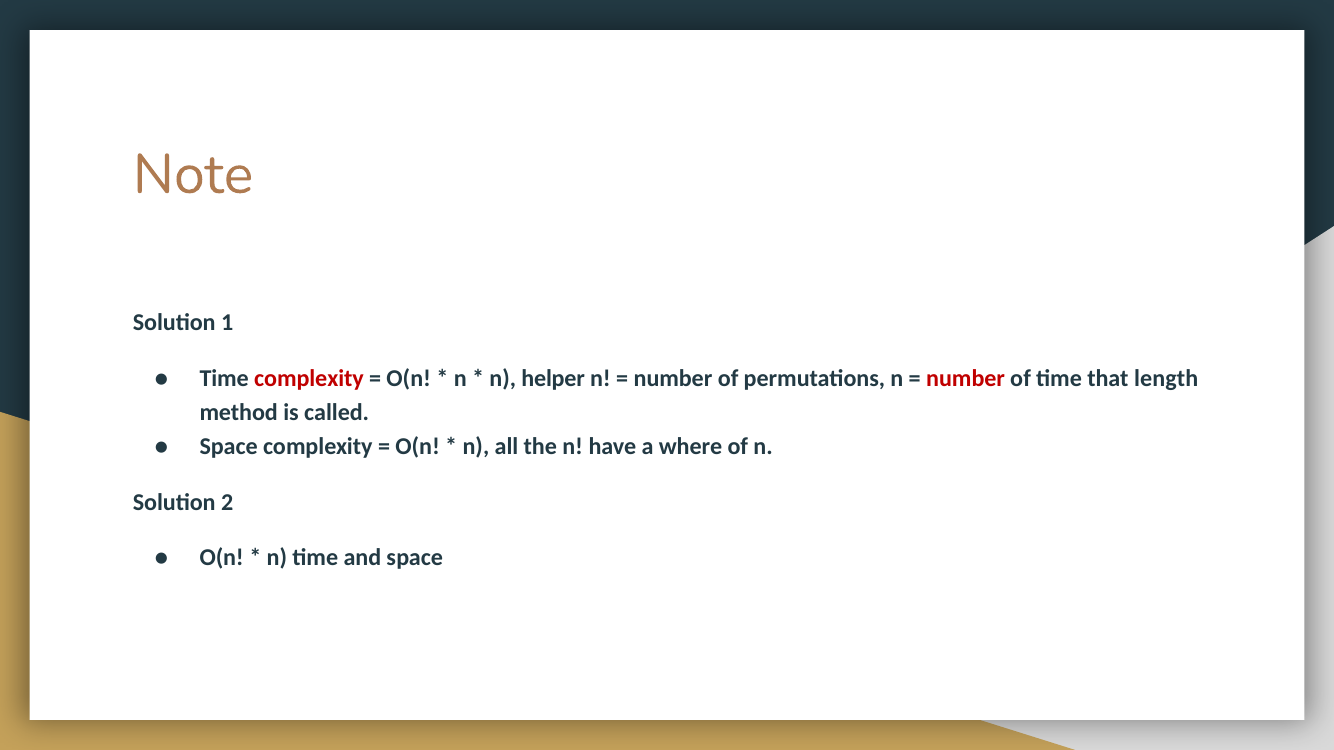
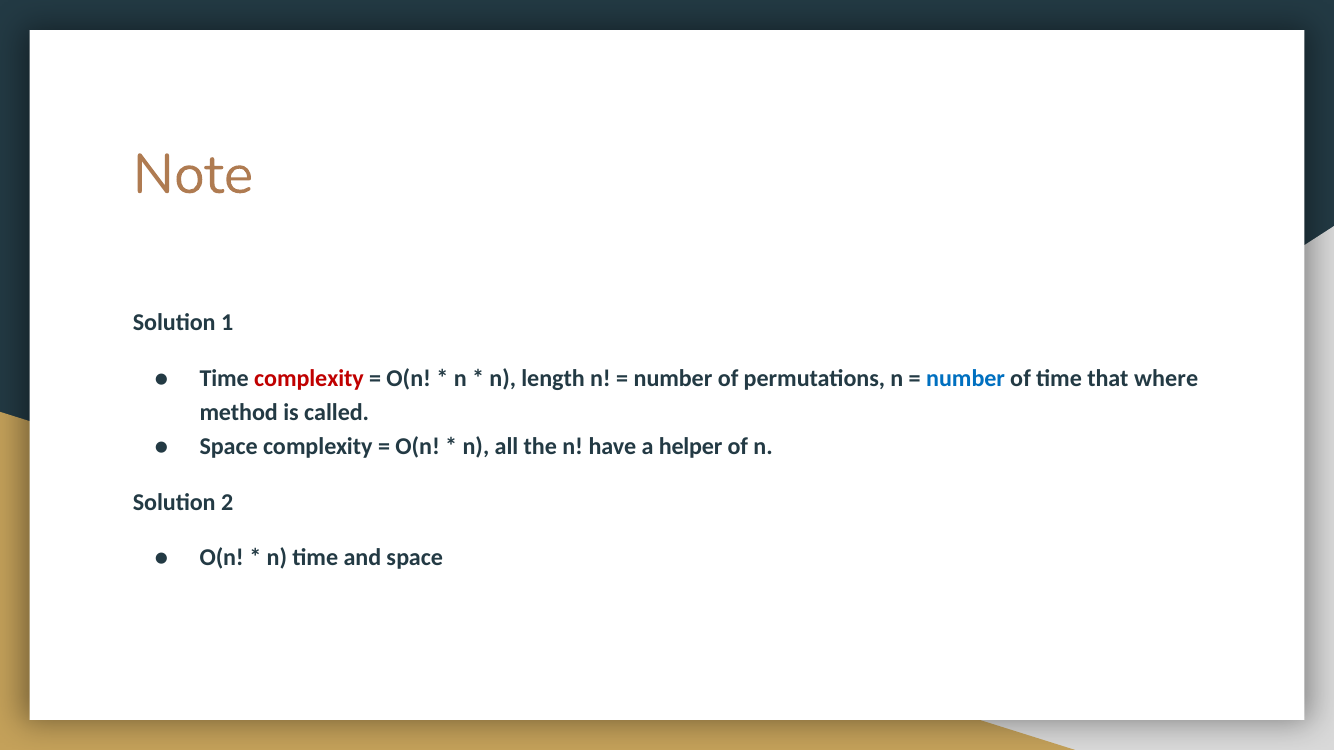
helper: helper -> length
number at (966, 379) colour: red -> blue
length: length -> where
where: where -> helper
